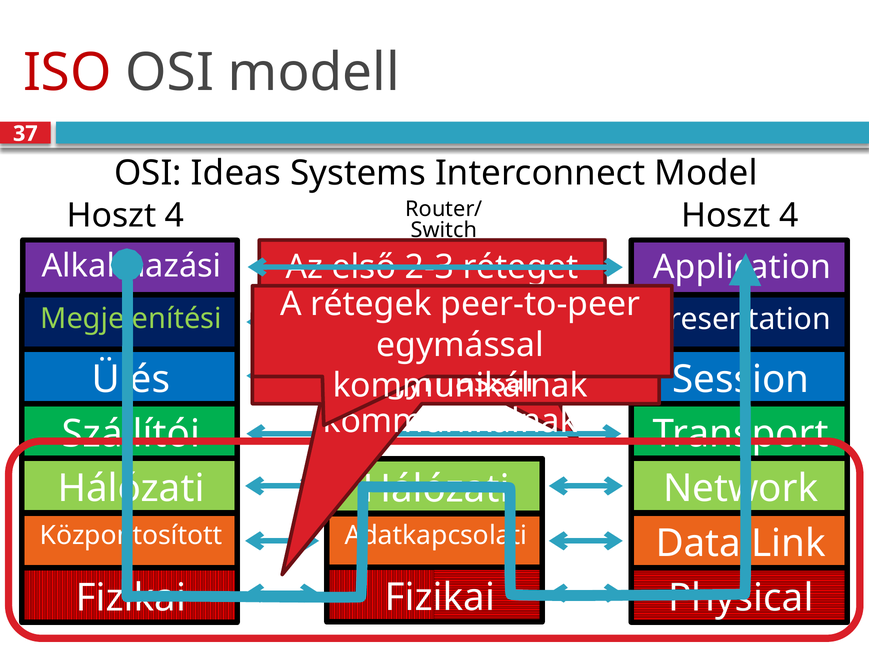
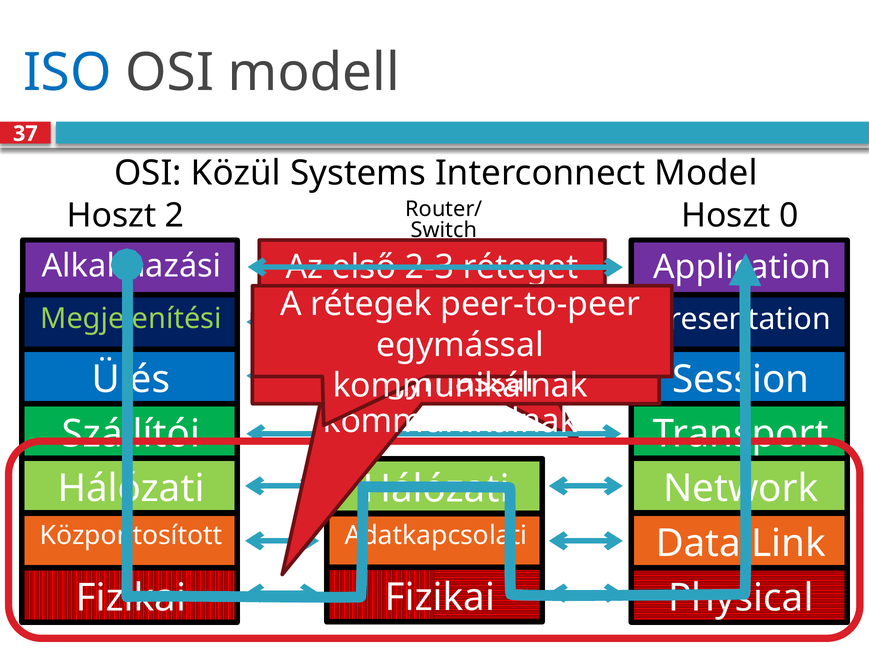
ISO colour: red -> blue
Ideas: Ideas -> Közül
4 at (175, 215): 4 -> 2
4 at (789, 215): 4 -> 0
